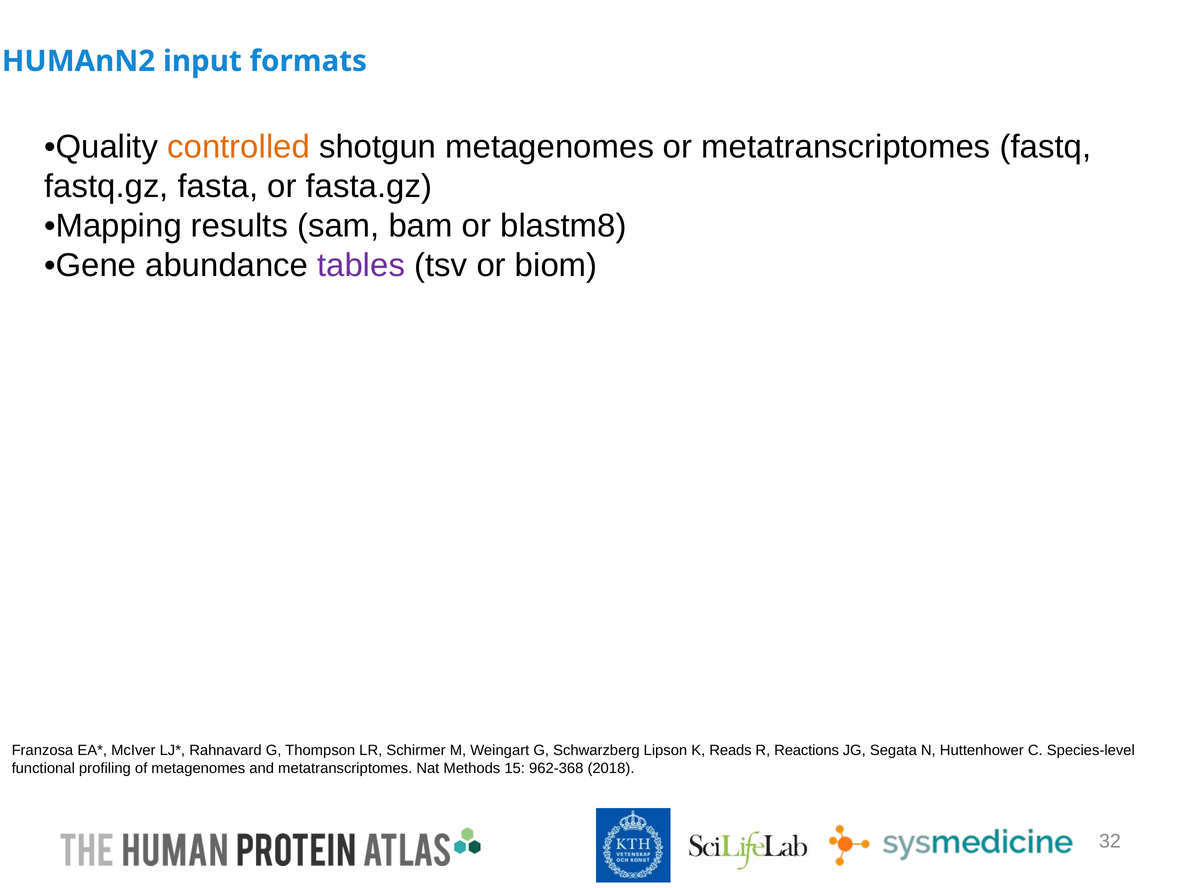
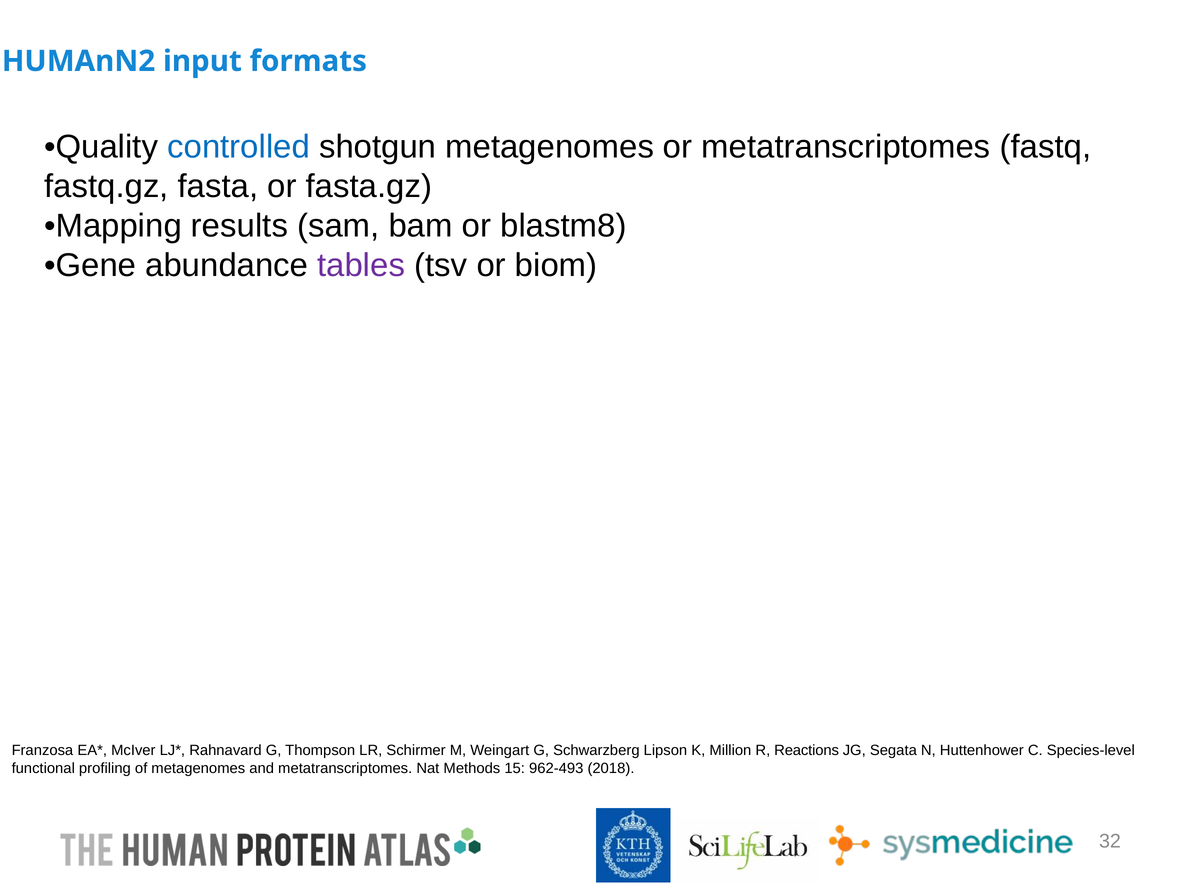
controlled colour: orange -> blue
Reads: Reads -> Million
962-368: 962-368 -> 962-493
